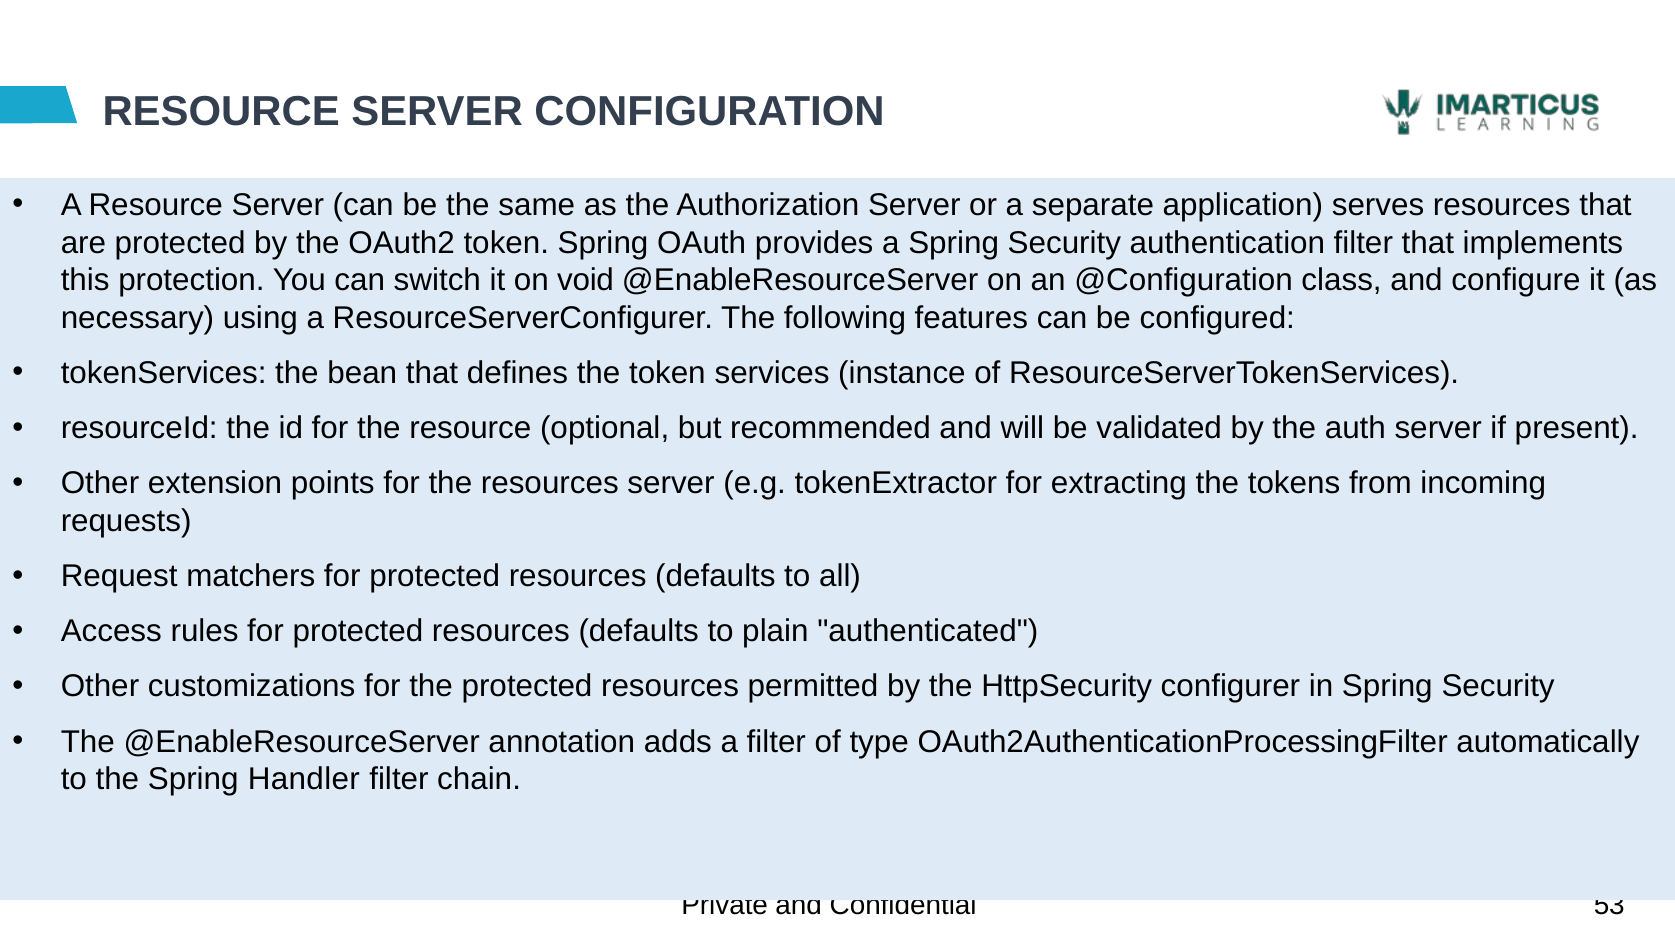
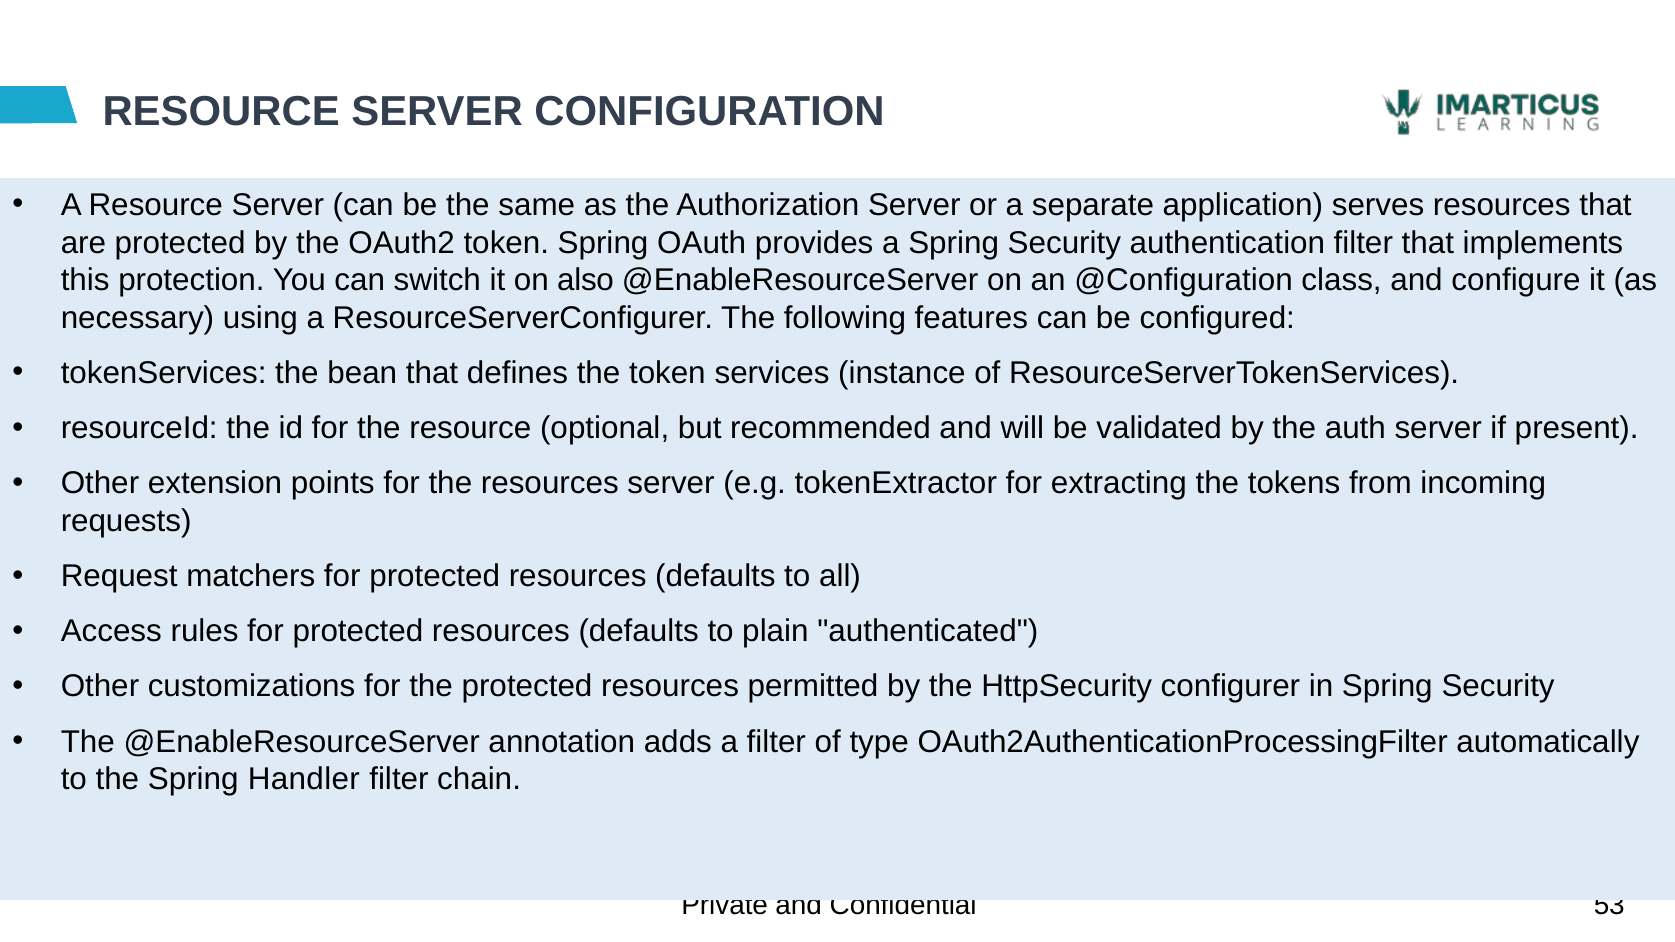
void: void -> also
